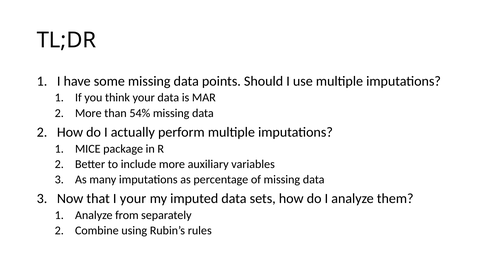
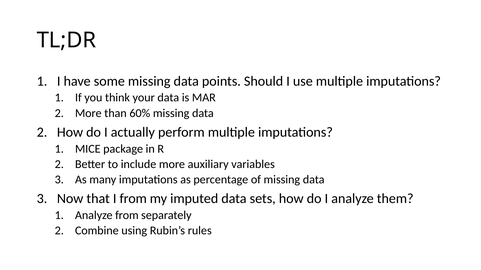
54%: 54% -> 60%
I your: your -> from
